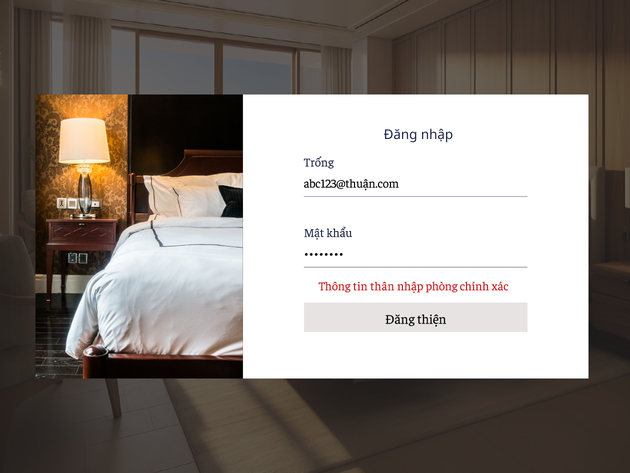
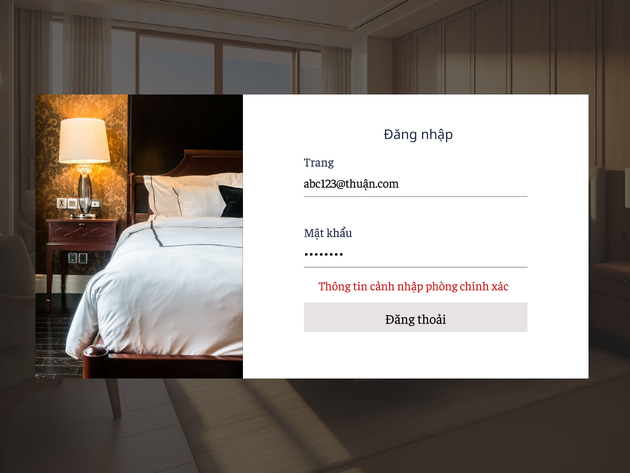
Trống: Trống -> Trang
thân: thân -> cảnh
thiện: thiện -> thoải
